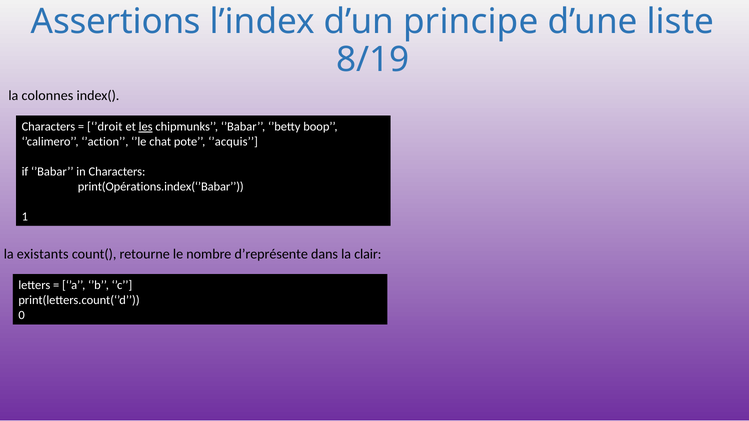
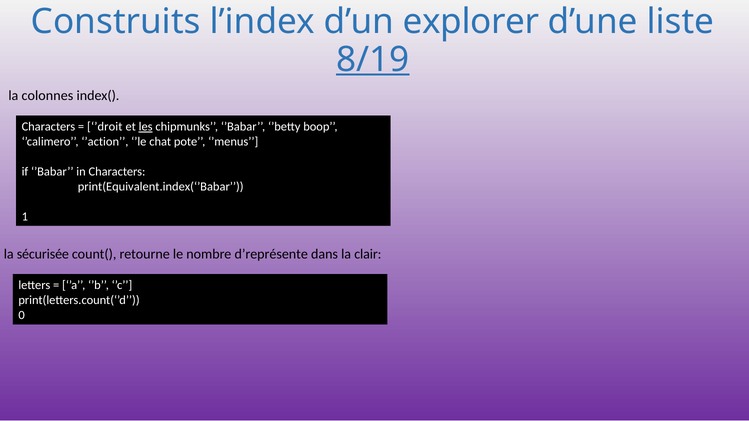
Assertions: Assertions -> Construits
principe: principe -> explorer
8/19 underline: none -> present
’acquis: ’acquis -> ’menus
print(Opérations.index(‘’Babar: print(Opérations.index(‘’Babar -> print(Equivalent.index(‘’Babar
existants: existants -> sécurisée
